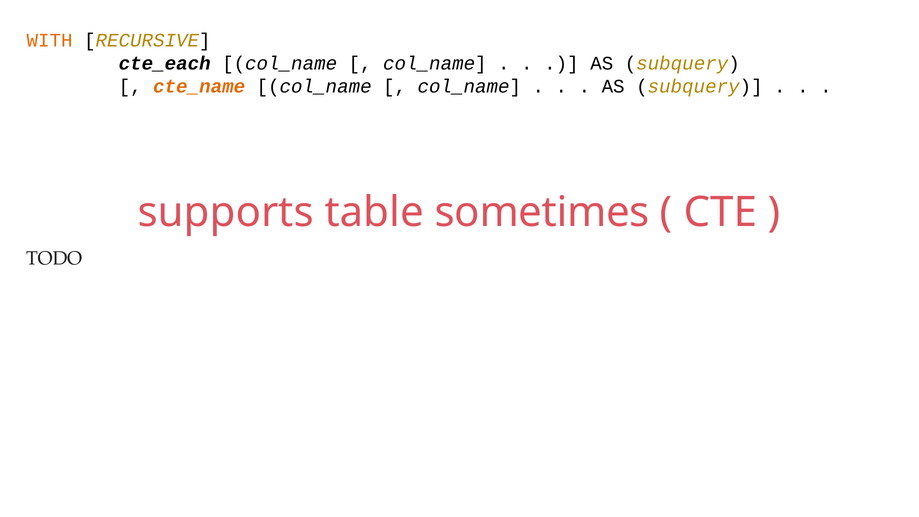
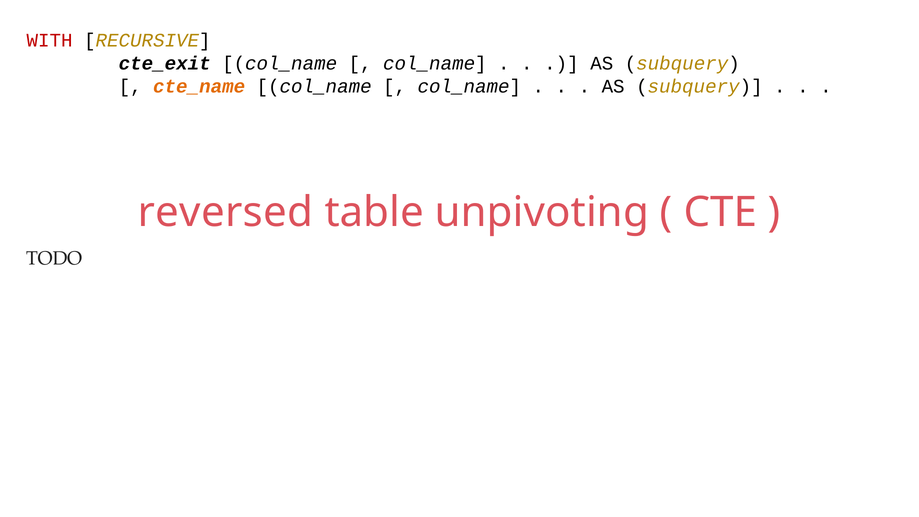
WITH colour: orange -> red
cte_each: cte_each -> cte_exit
supports: supports -> reversed
sometimes: sometimes -> unpivoting
